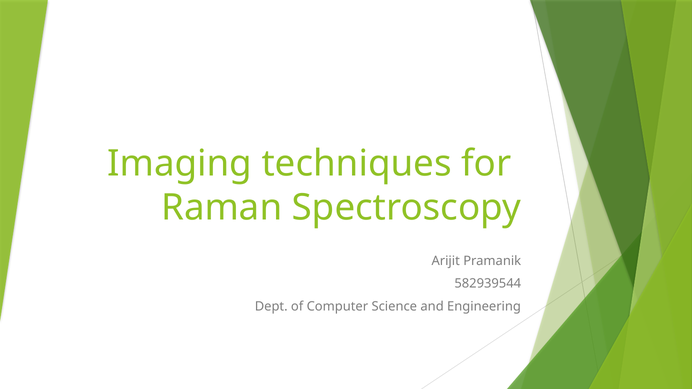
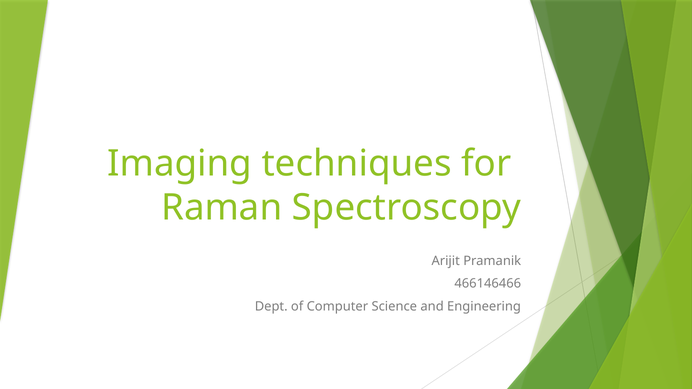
582939544: 582939544 -> 466146466
